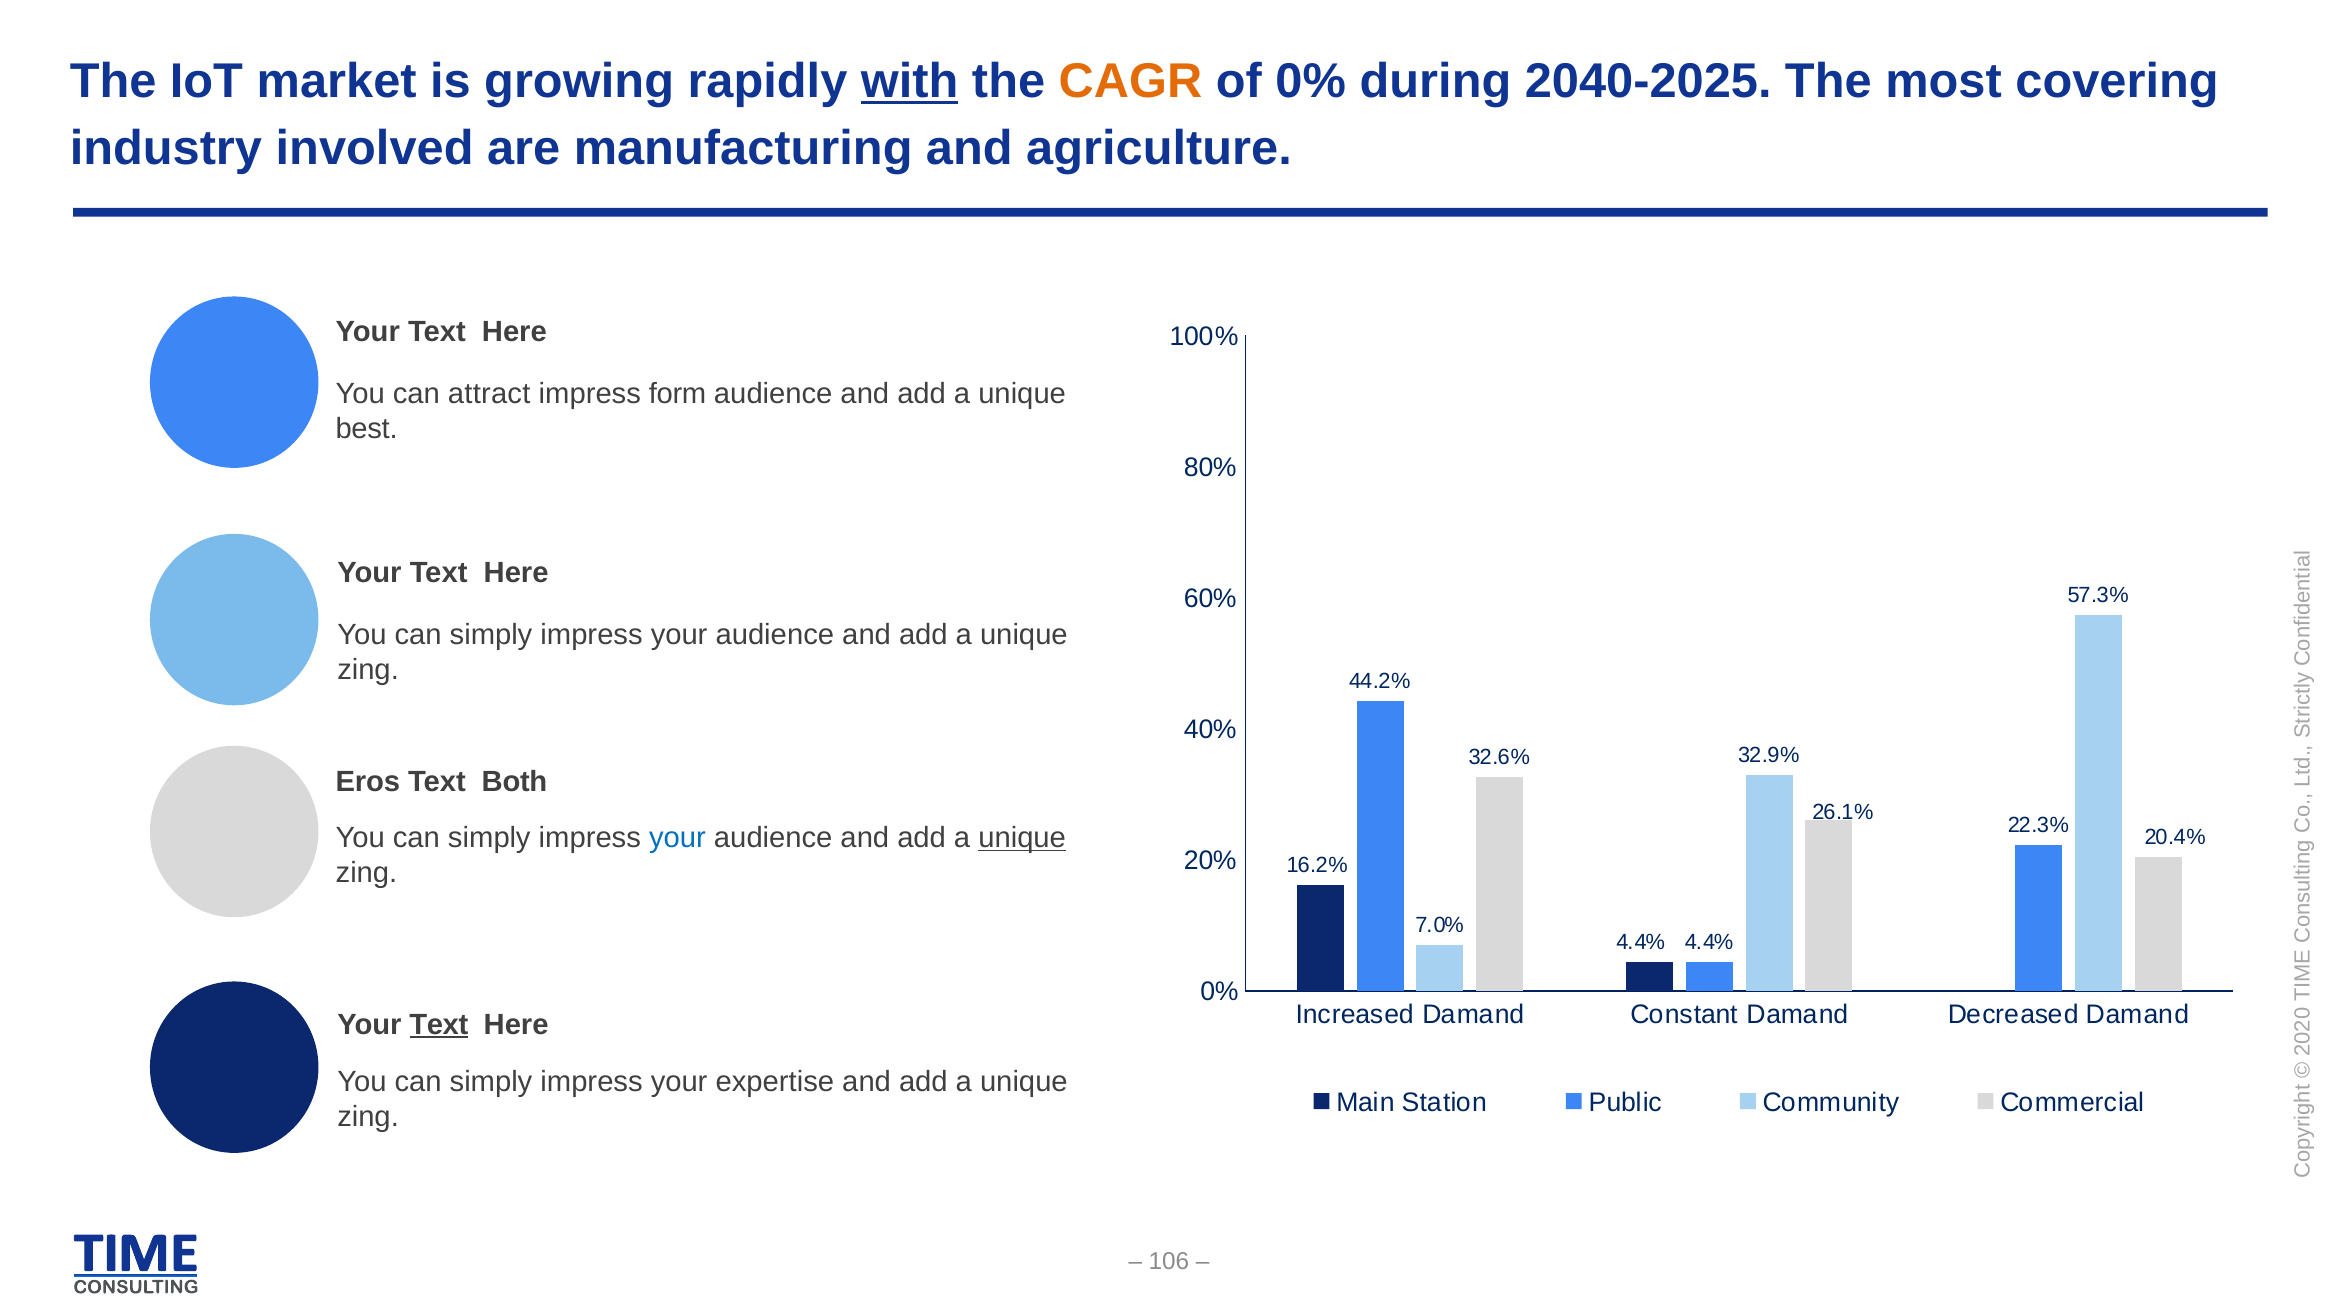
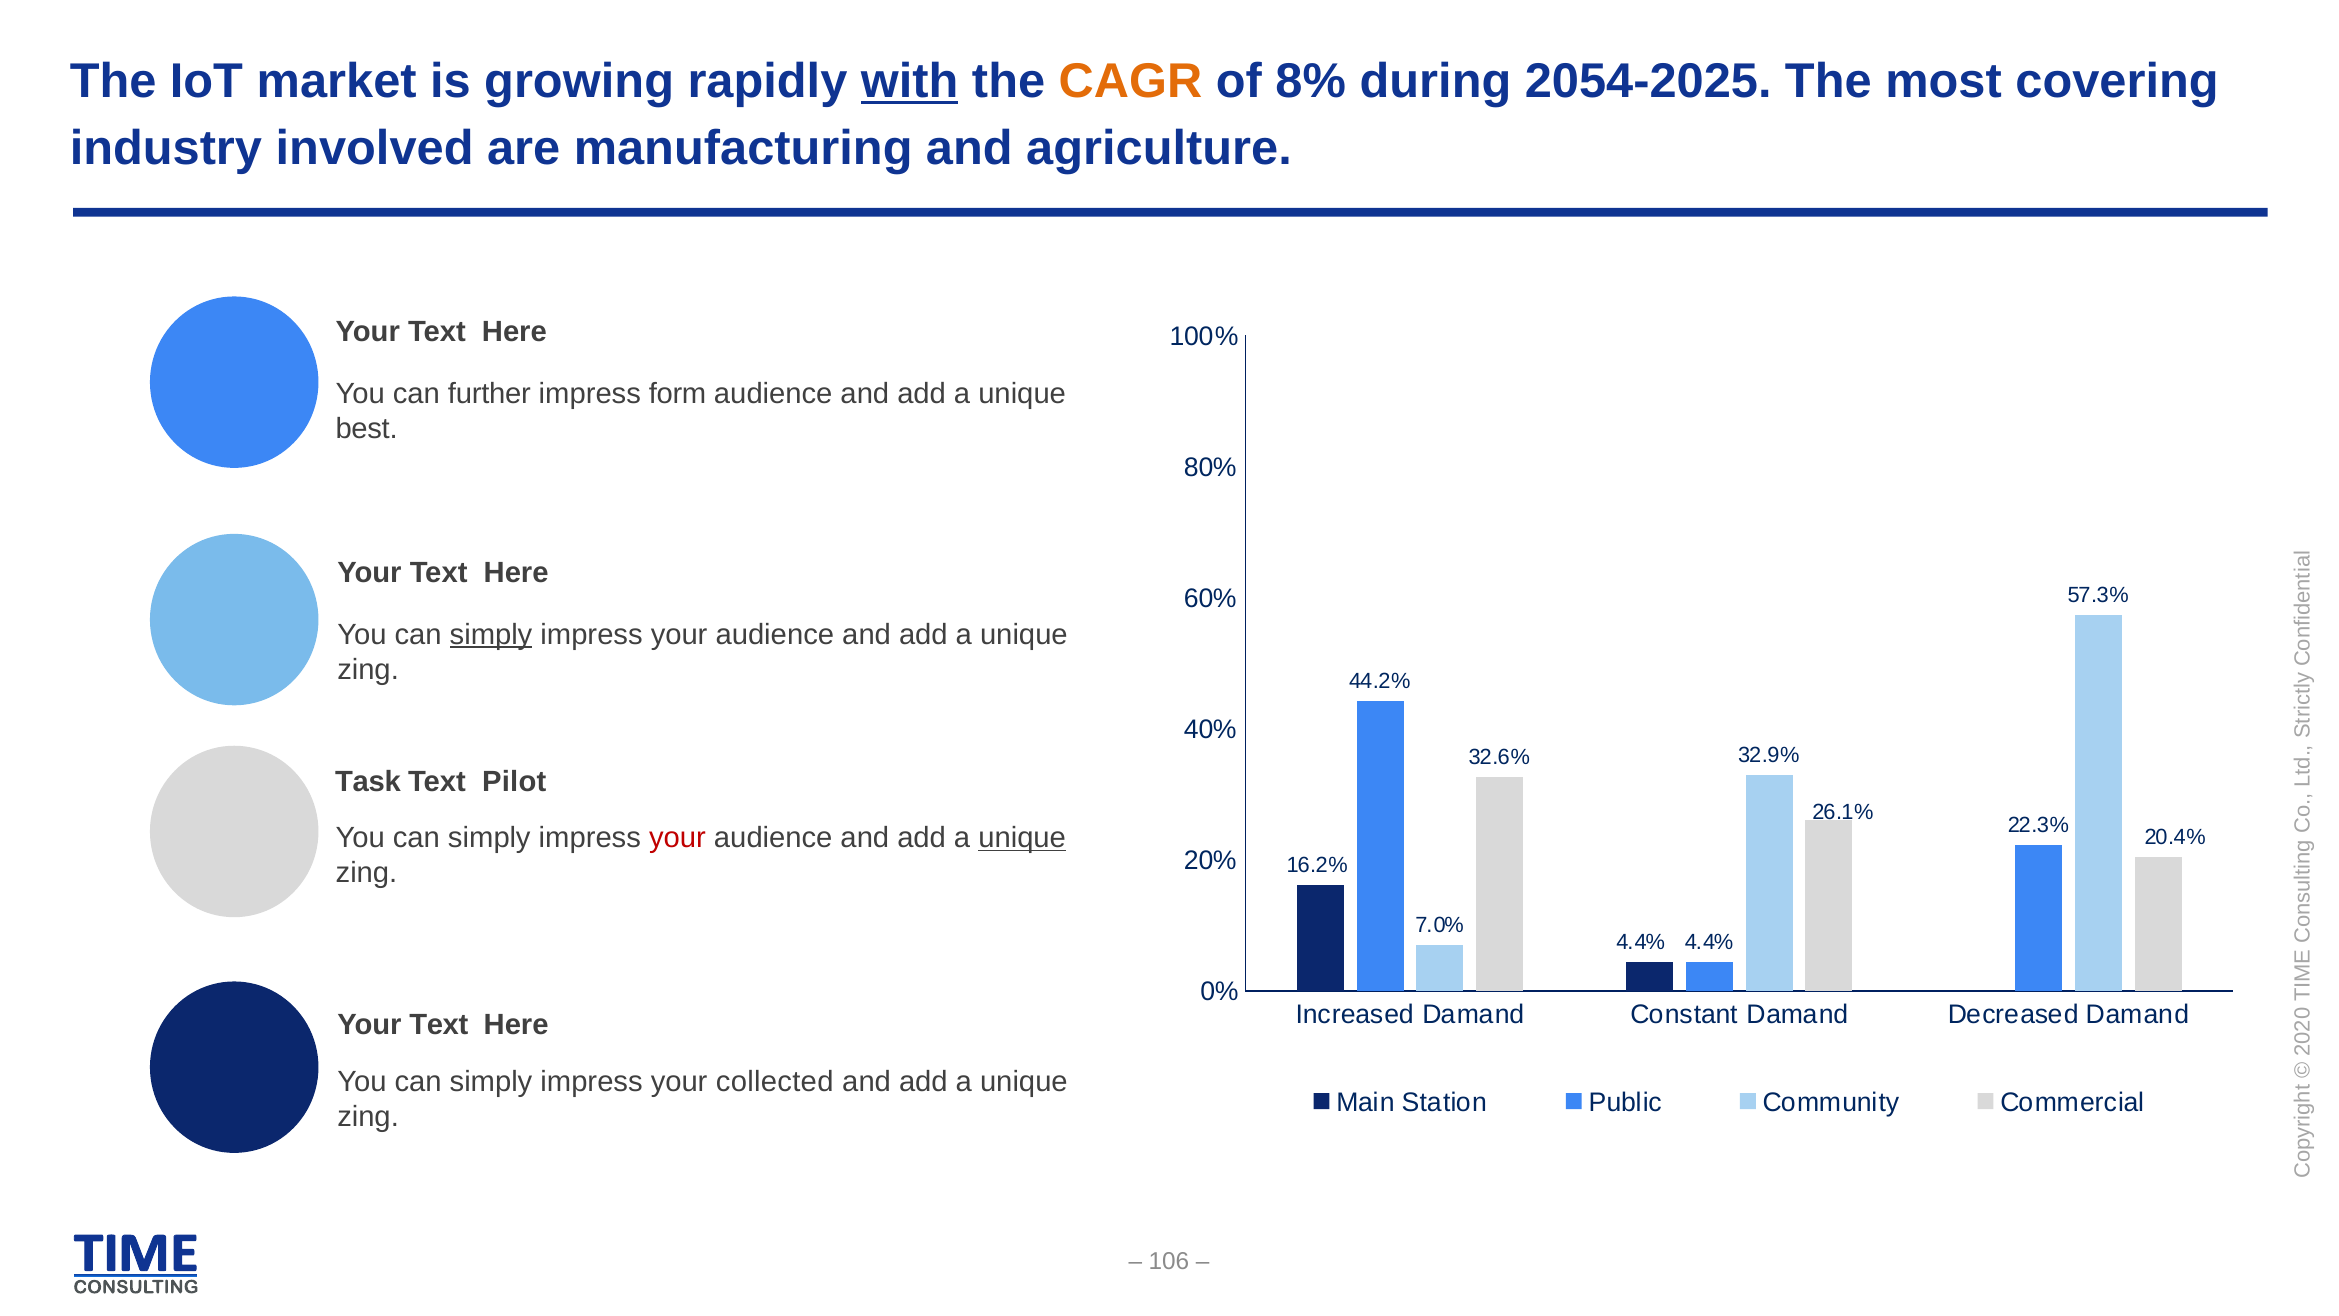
of 0%: 0% -> 8%
2040-2025: 2040-2025 -> 2054-2025
attract: attract -> further
simply at (491, 634) underline: none -> present
Eros: Eros -> Task
Both: Both -> Pilot
your at (677, 838) colour: blue -> red
Text at (439, 1024) underline: present -> none
expertise: expertise -> collected
